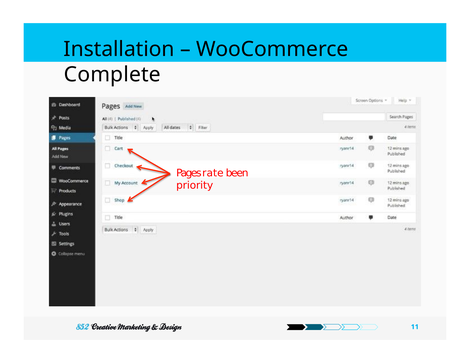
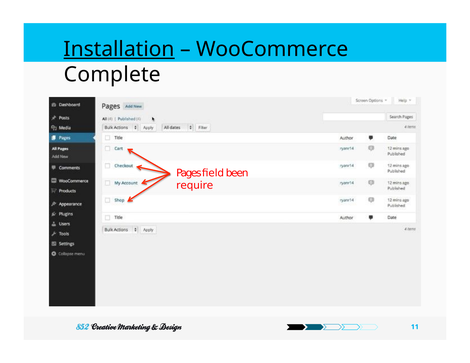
Installation underline: none -> present
rate: rate -> ﬁeld
priority: priority -> require
